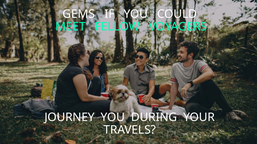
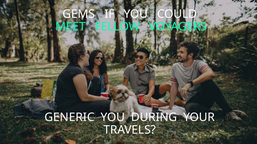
JOURNEY: JOURNEY -> GENERIC
